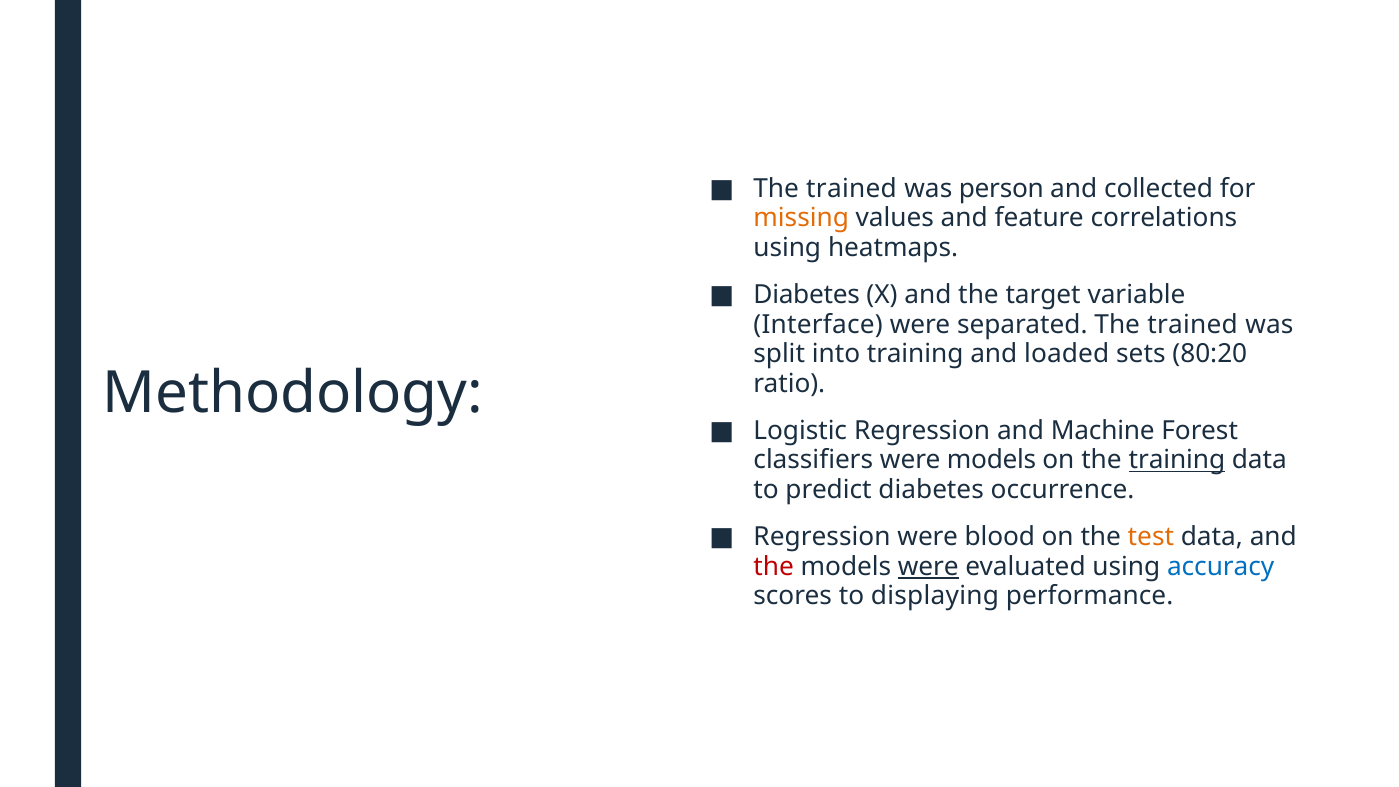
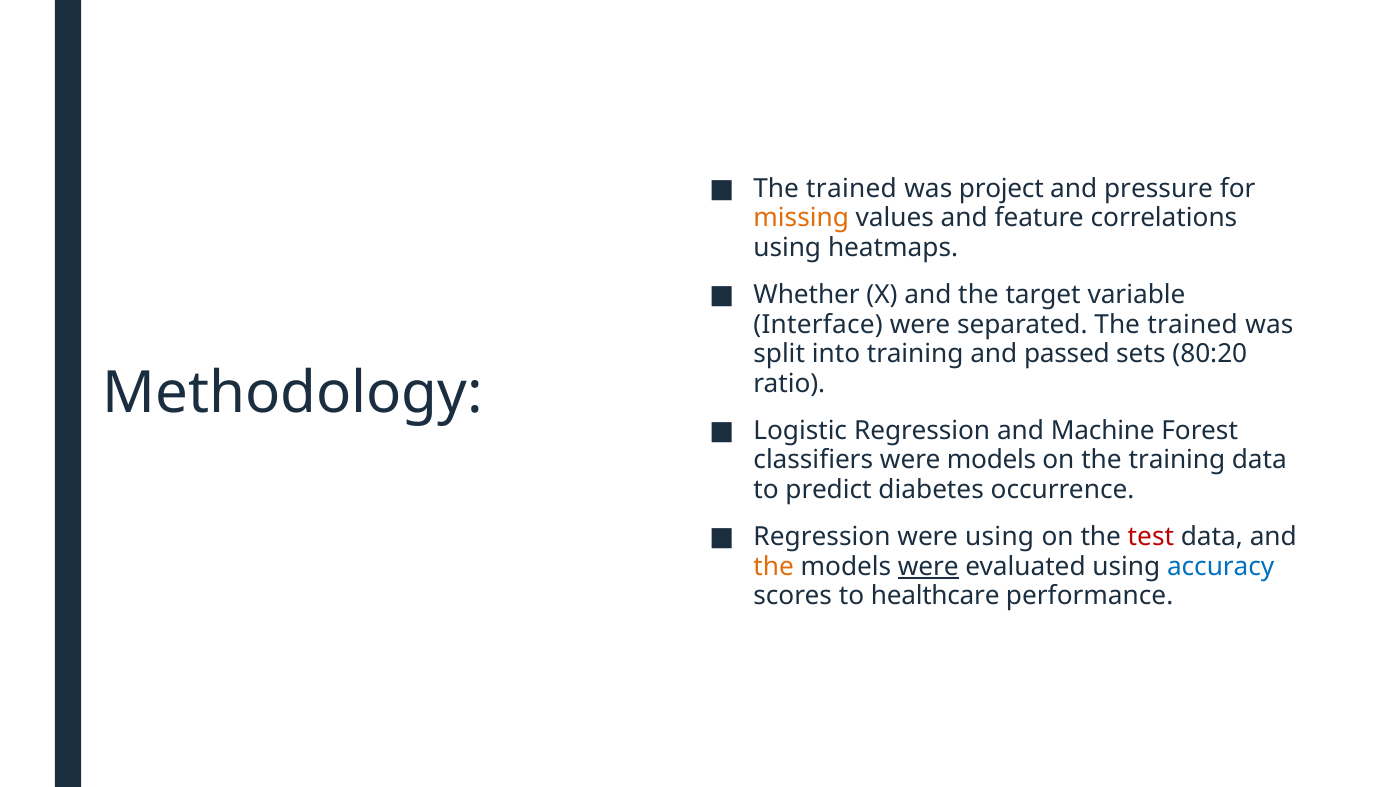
person: person -> project
collected: collected -> pressure
Diabetes at (807, 295): Diabetes -> Whether
loaded: loaded -> passed
training at (1177, 460) underline: present -> none
were blood: blood -> using
test colour: orange -> red
the at (774, 566) colour: red -> orange
displaying: displaying -> healthcare
